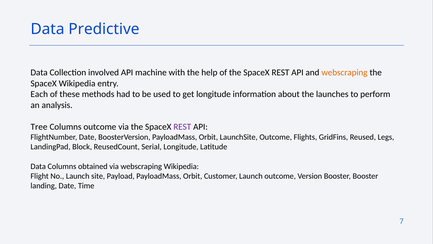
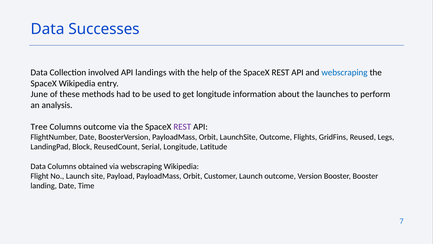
Predictive: Predictive -> Successes
machine: machine -> landings
webscraping at (344, 72) colour: orange -> blue
Each: Each -> June
